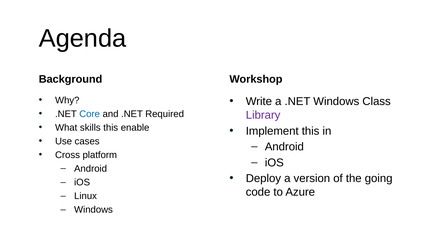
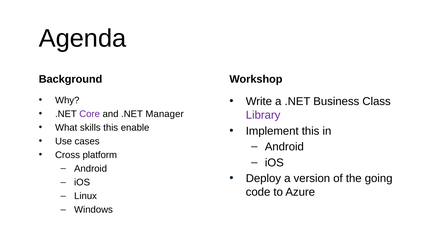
.NET Windows: Windows -> Business
Core colour: blue -> purple
Required: Required -> Manager
